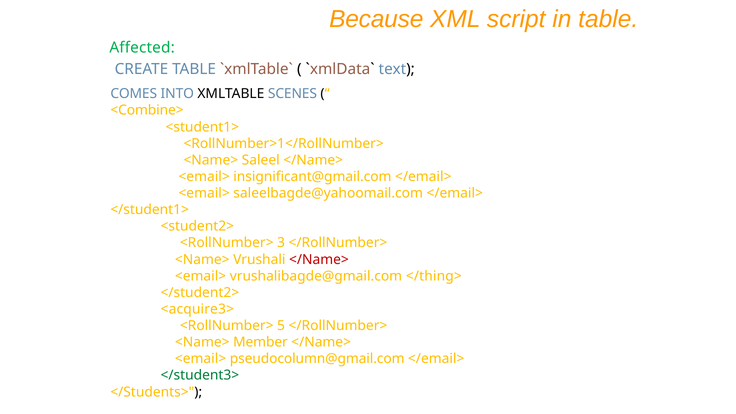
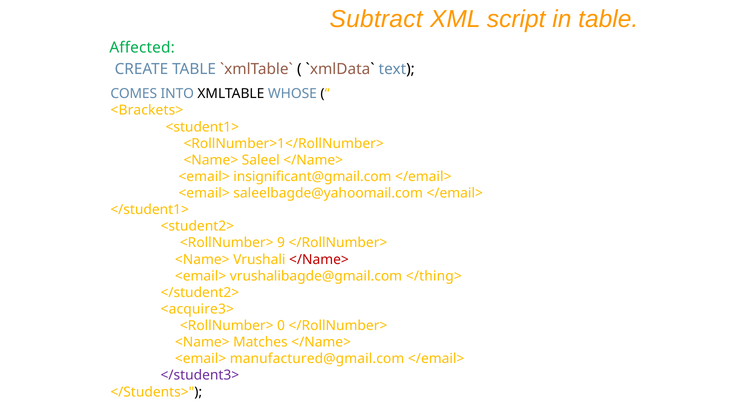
Because: Because -> Subtract
SCENES: SCENES -> WHOSE
<Combine>: <Combine> -> <Brackets>
3: 3 -> 9
5: 5 -> 0
Member: Member -> Matches
pseudocolumn@gmail.com: pseudocolumn@gmail.com -> manufactured@gmail.com
</student3> colour: green -> purple
